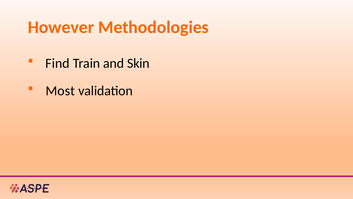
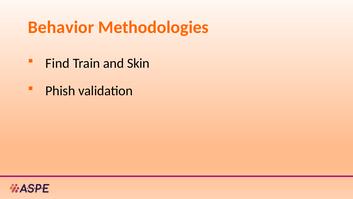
However: However -> Behavior
Most: Most -> Phish
